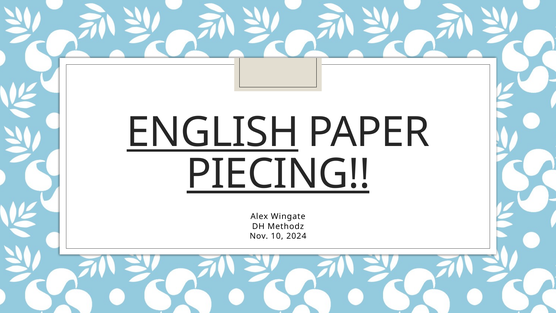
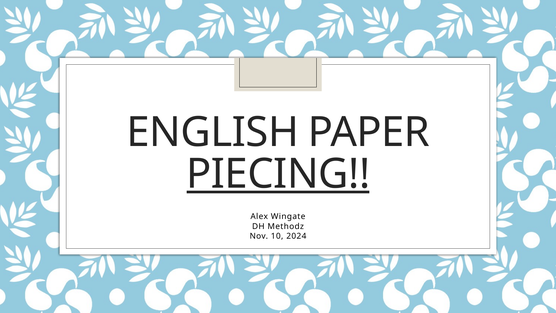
ENGLISH underline: present -> none
